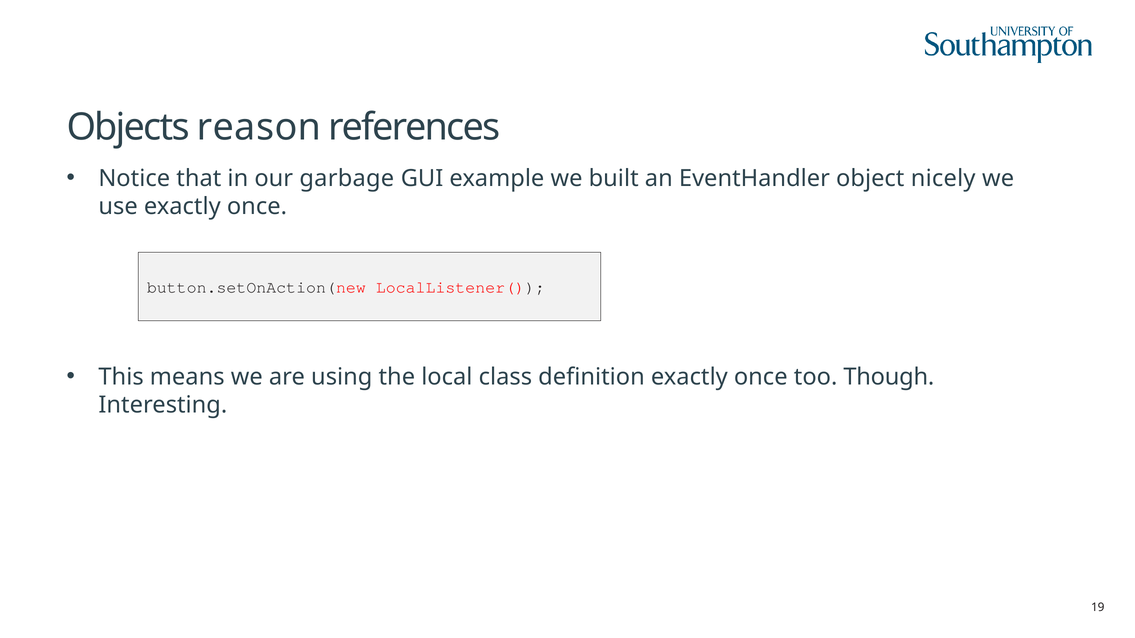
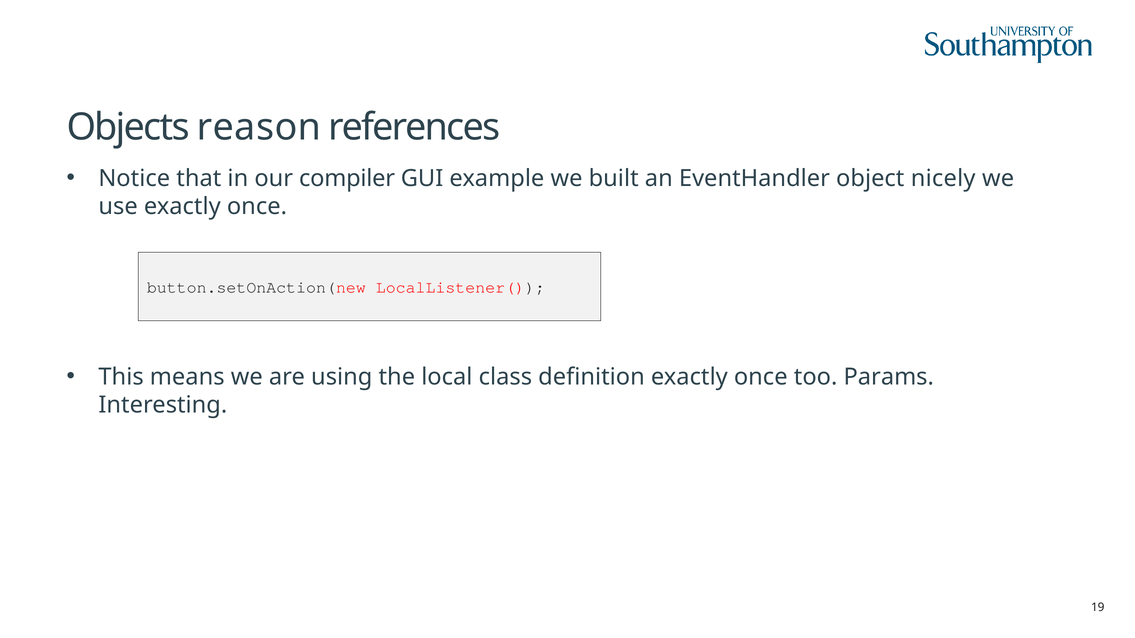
garbage: garbage -> compiler
Though: Though -> Params
